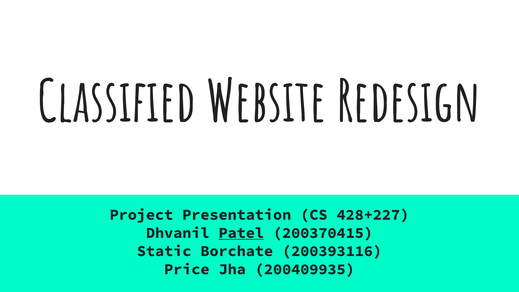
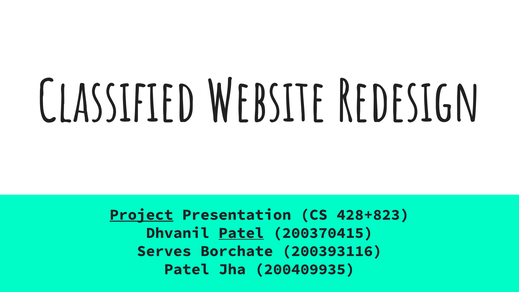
Project underline: none -> present
428+227: 428+227 -> 428+823
Static: Static -> Serves
Price at (187, 269): Price -> Patel
